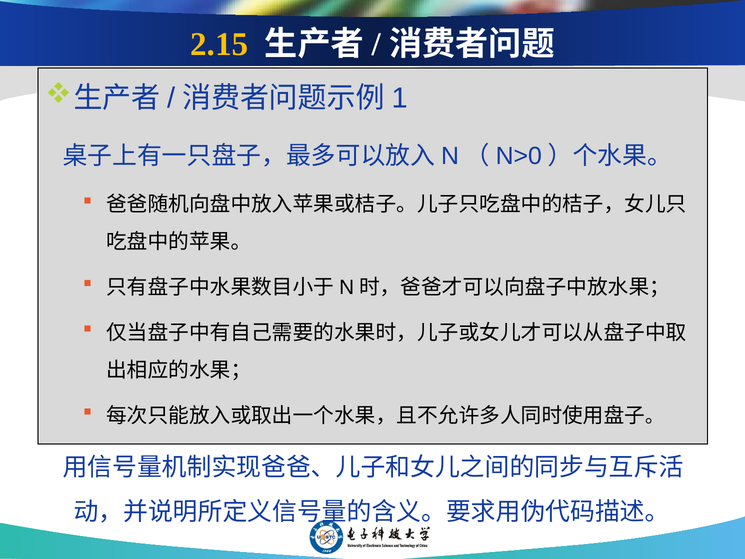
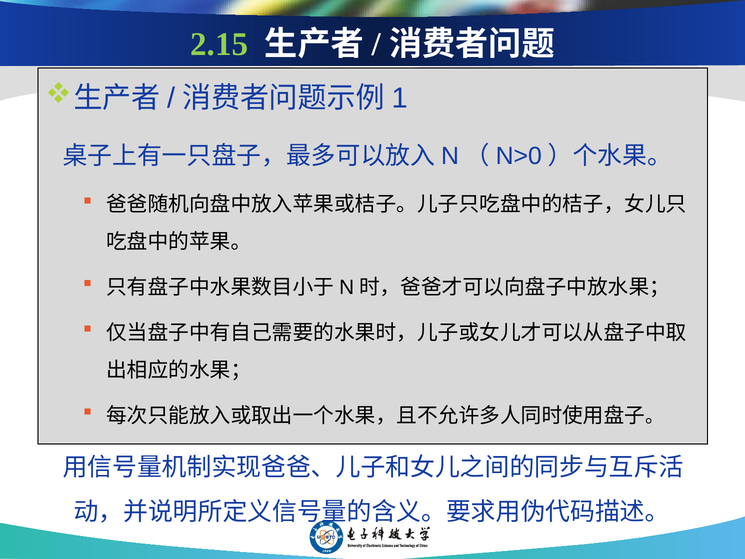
2.15 colour: yellow -> light green
